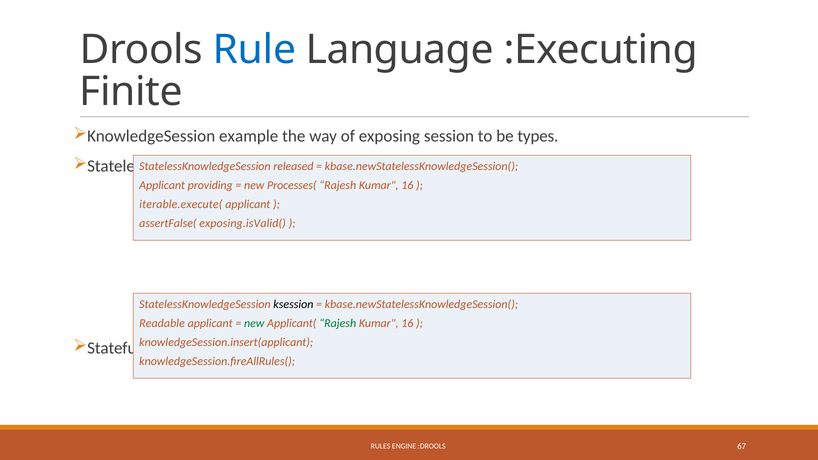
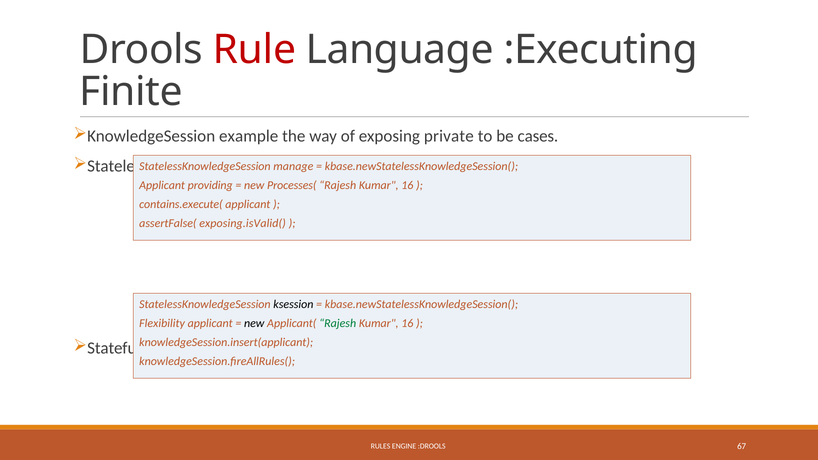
Rule colour: blue -> red
exposing session: session -> private
types: types -> cases
released: released -> manage
iterable.execute(: iterable.execute( -> contains.execute(
Readable: Readable -> Flexibility
new at (254, 323) colour: green -> black
